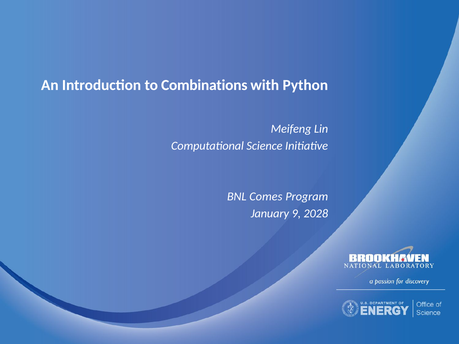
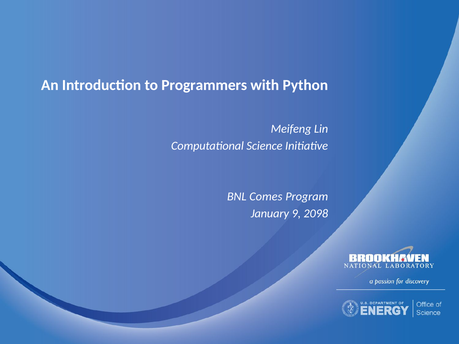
Combinations: Combinations -> Programmers
2028: 2028 -> 2098
